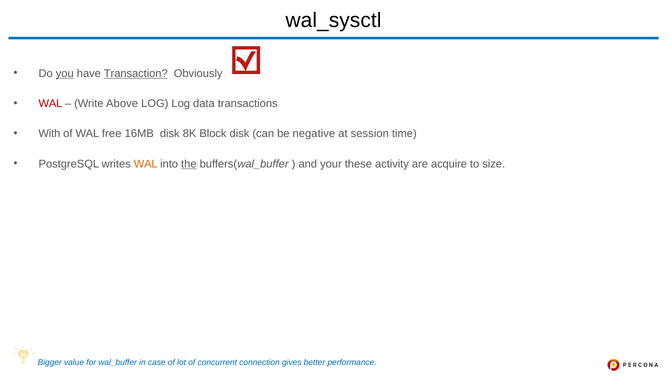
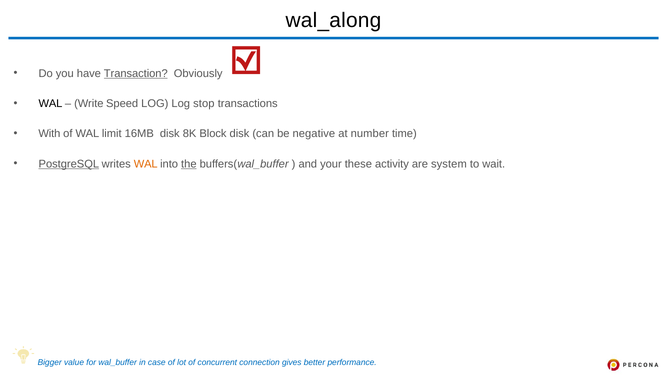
wal_sysctl: wal_sysctl -> wal_along
you underline: present -> none
WAL at (50, 104) colour: red -> black
Above: Above -> Speed
data: data -> stop
free: free -> limit
session: session -> number
PostgreSQL underline: none -> present
acquire: acquire -> system
size: size -> wait
